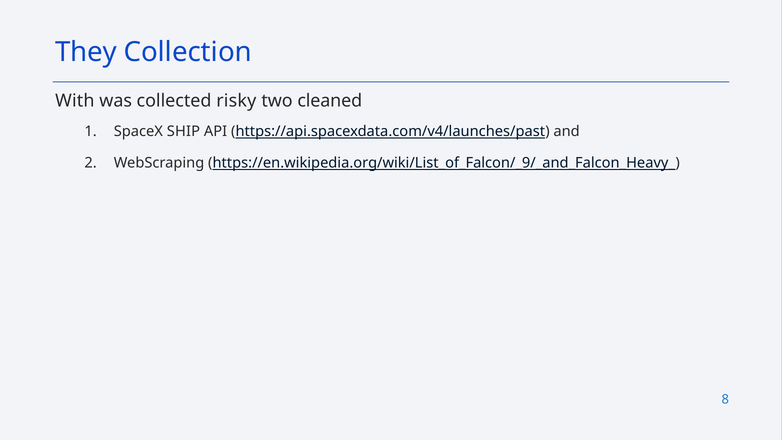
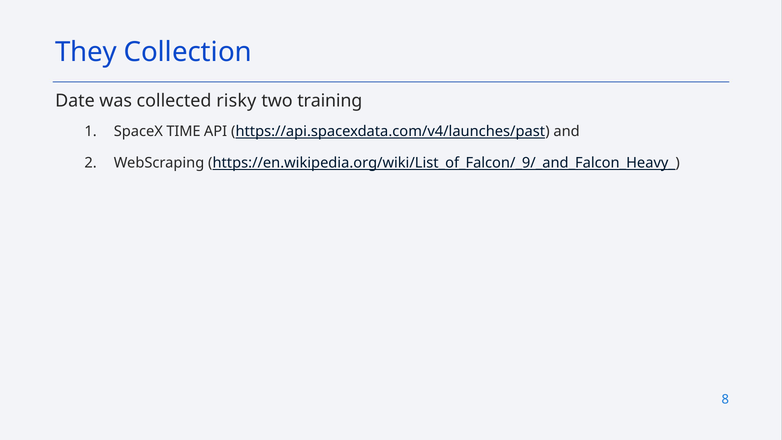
With: With -> Date
cleaned: cleaned -> training
SHIP: SHIP -> TIME
